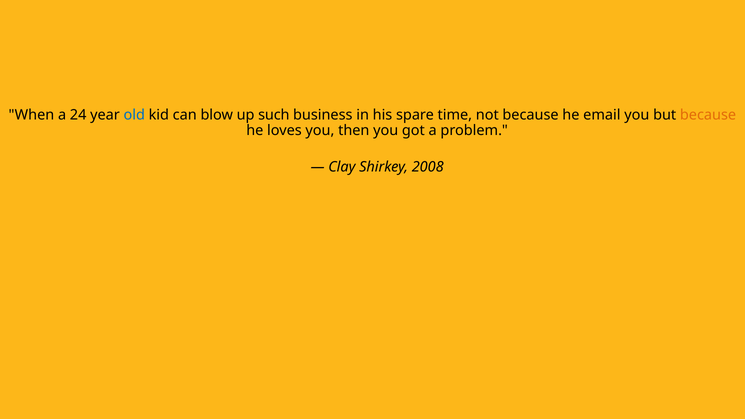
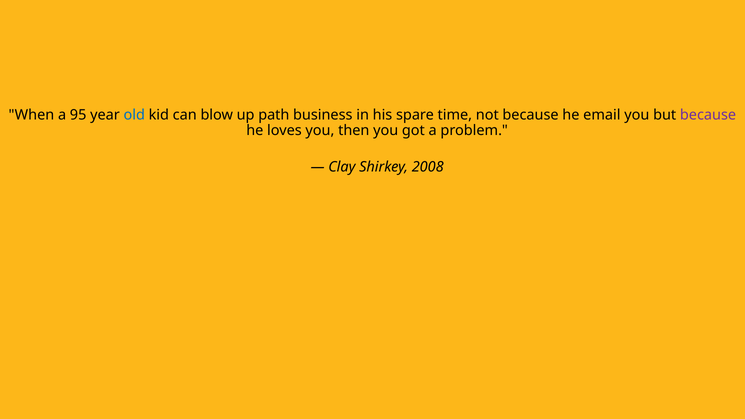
24: 24 -> 95
such: such -> path
because at (708, 115) colour: orange -> purple
